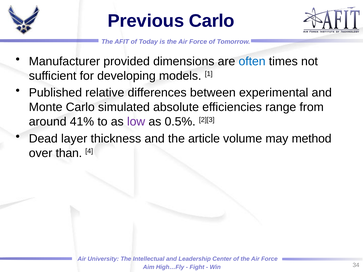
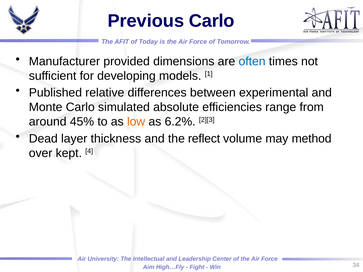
41%: 41% -> 45%
low colour: purple -> orange
0.5%: 0.5% -> 6.2%
article: article -> reflect
than: than -> kept
